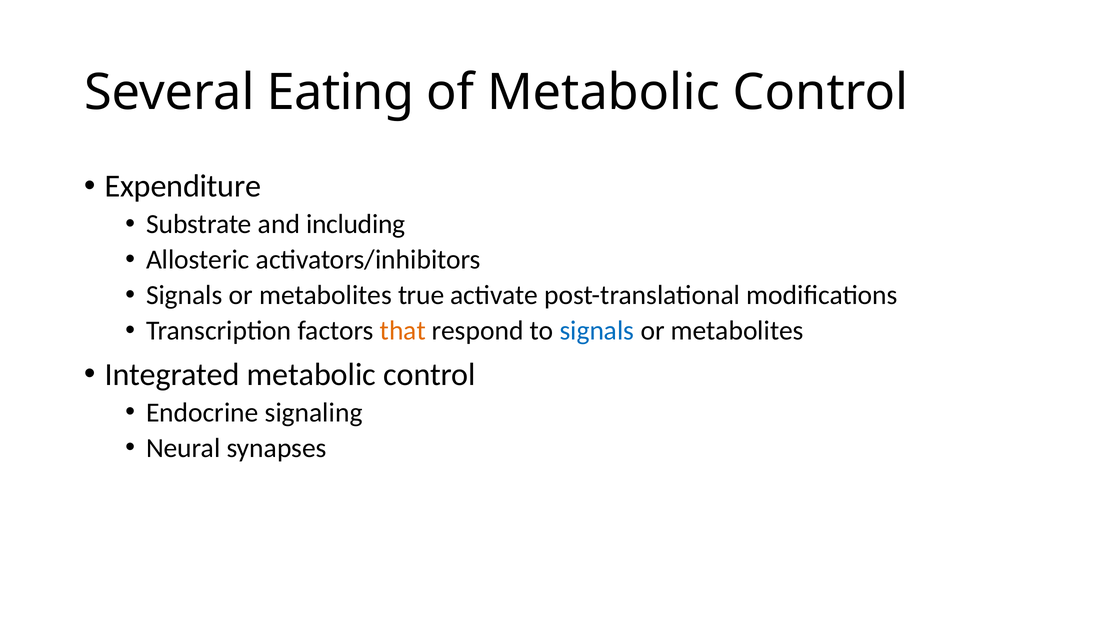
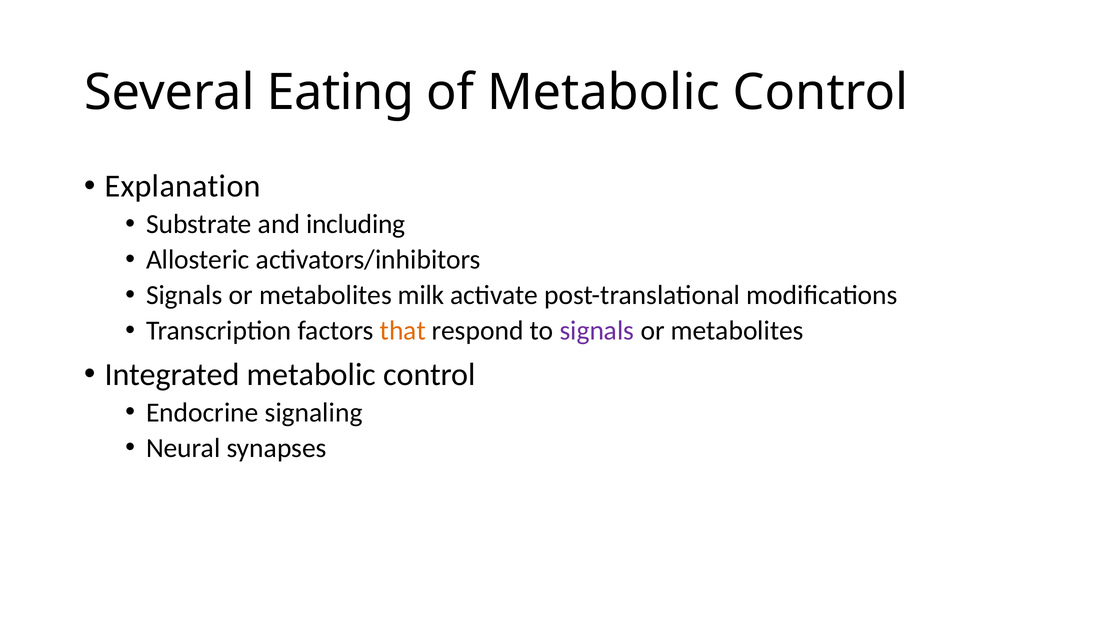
Expenditure: Expenditure -> Explanation
true: true -> milk
signals at (597, 331) colour: blue -> purple
